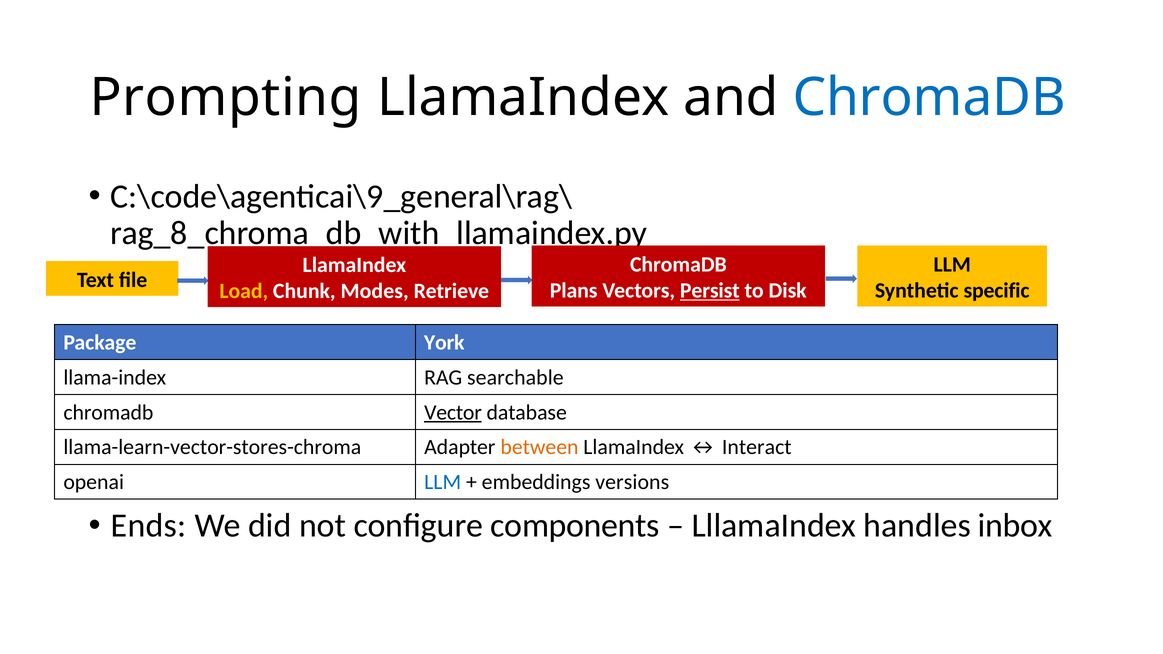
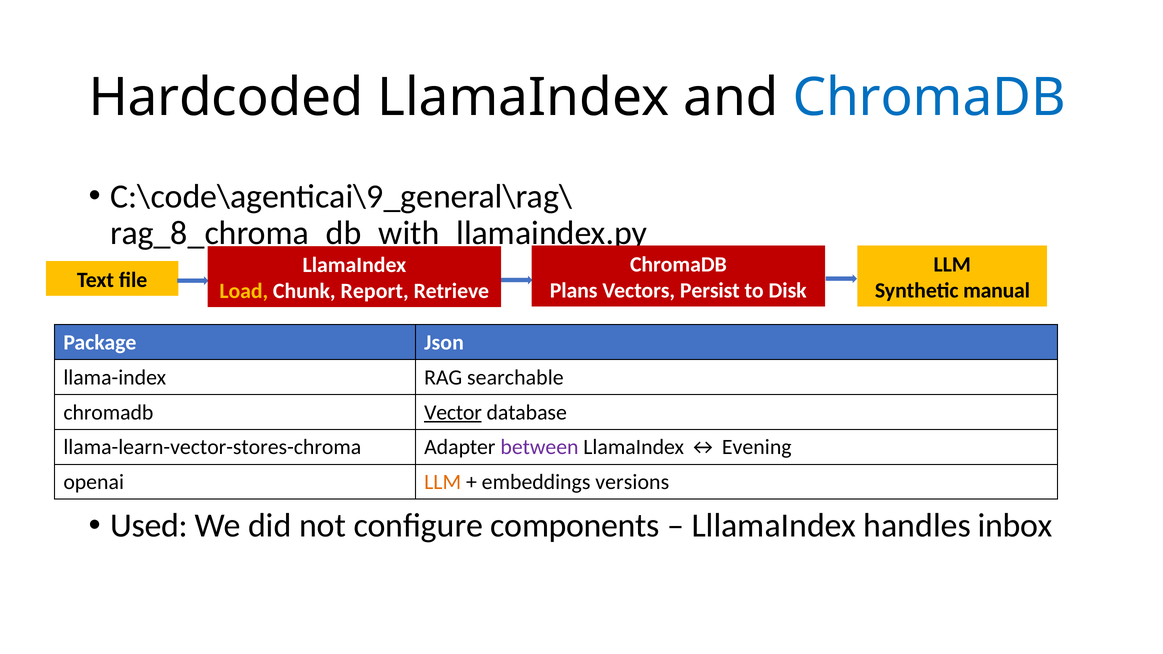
Prompting: Prompting -> Hardcoded
Persist underline: present -> none
specific: specific -> manual
Modes: Modes -> Report
York: York -> Json
between colour: orange -> purple
Interact: Interact -> Evening
LLM at (443, 482) colour: blue -> orange
Ends: Ends -> Used
